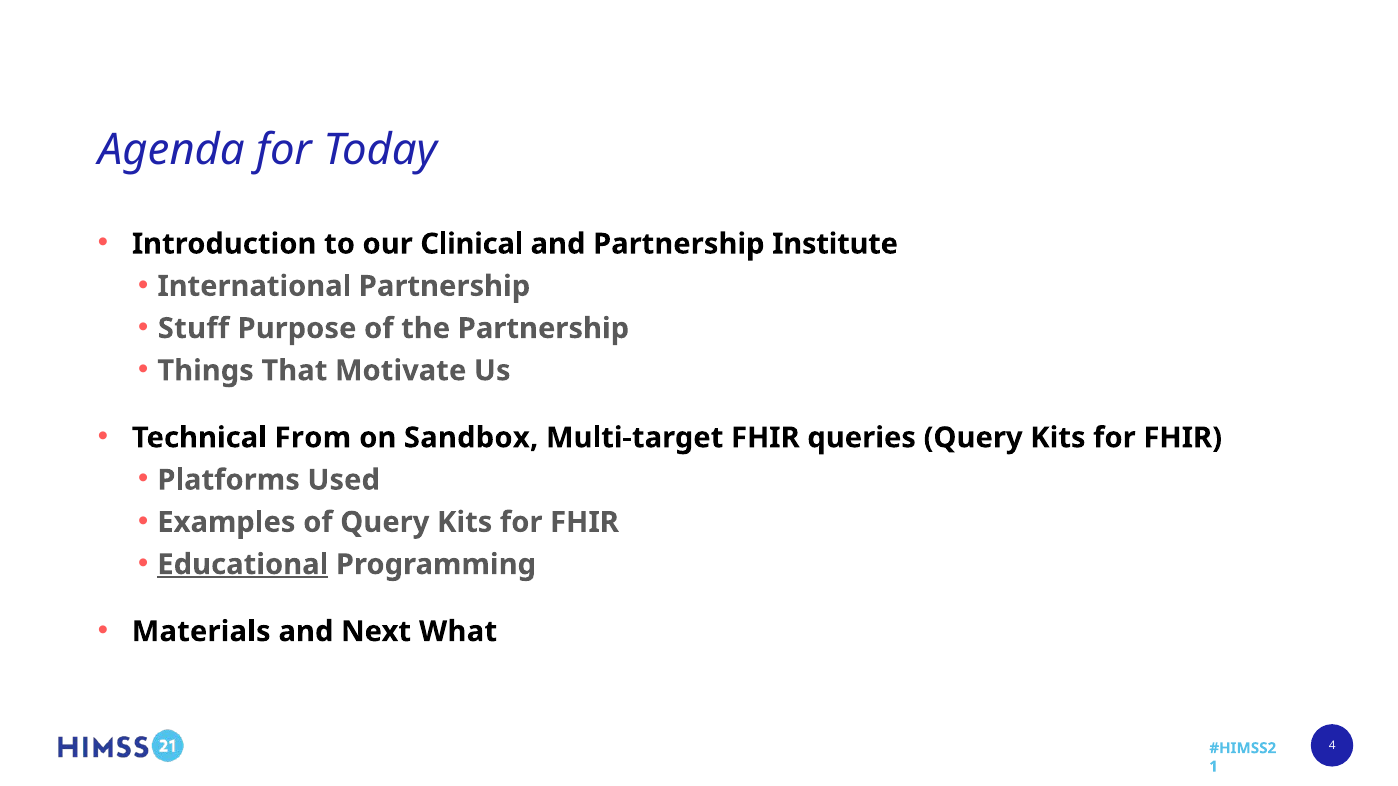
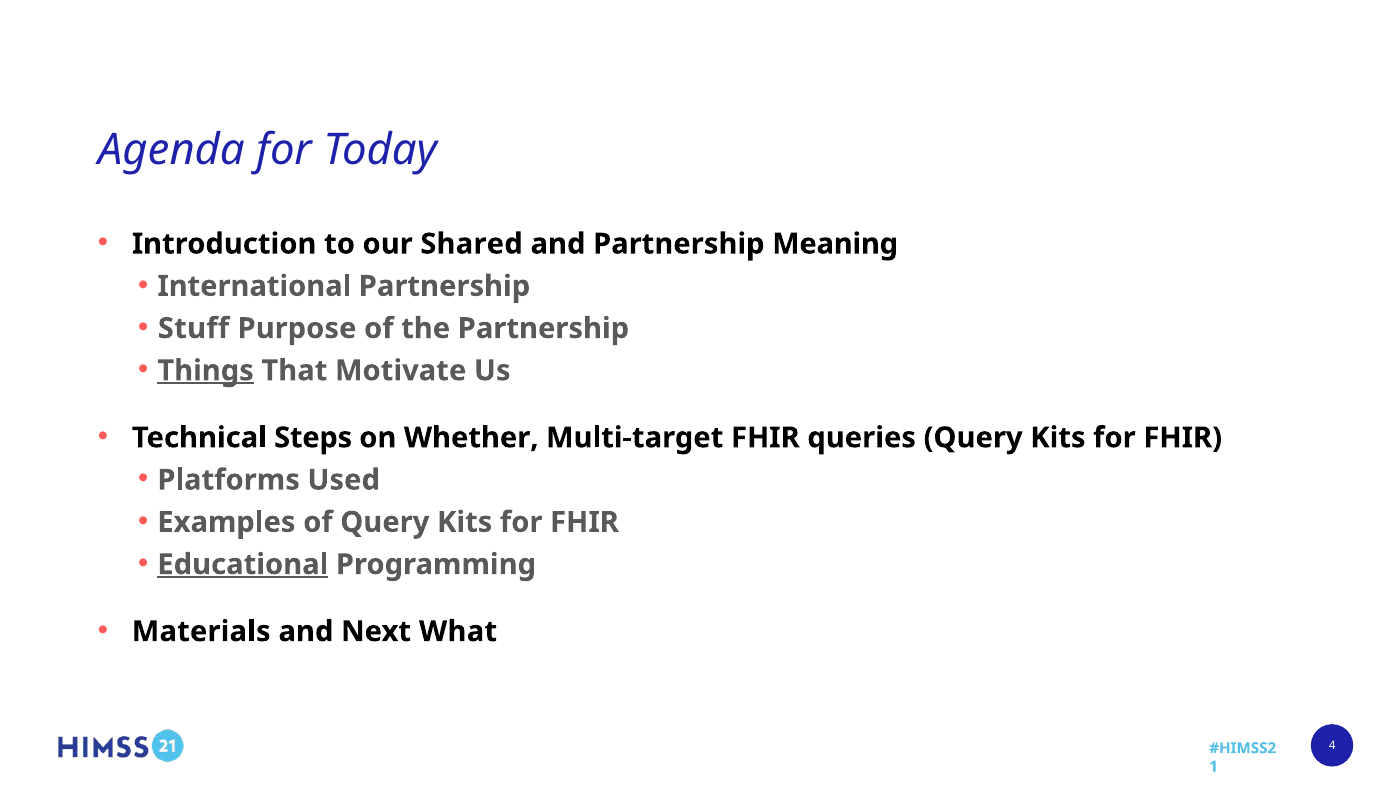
Clinical: Clinical -> Shared
Institute: Institute -> Meaning
Things underline: none -> present
From: From -> Steps
Sandbox: Sandbox -> Whether
